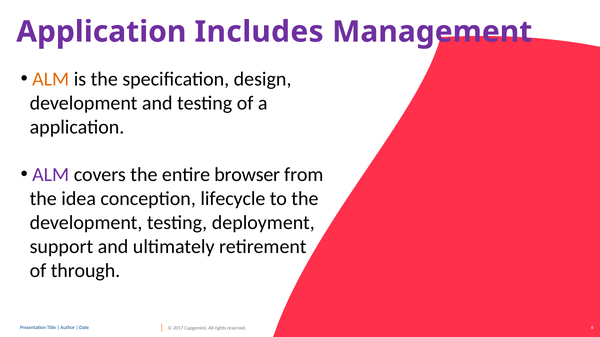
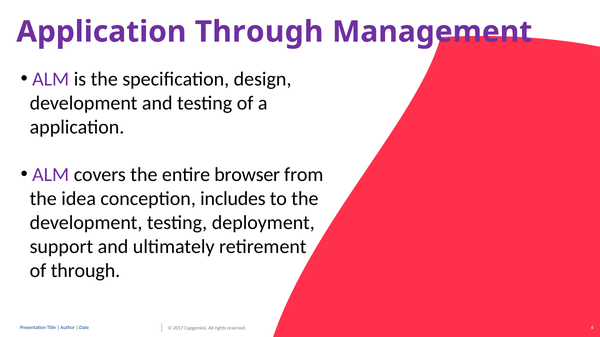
Application Includes: Includes -> Through
ALM at (51, 79) colour: orange -> purple
lifecycle: lifecycle -> includes
